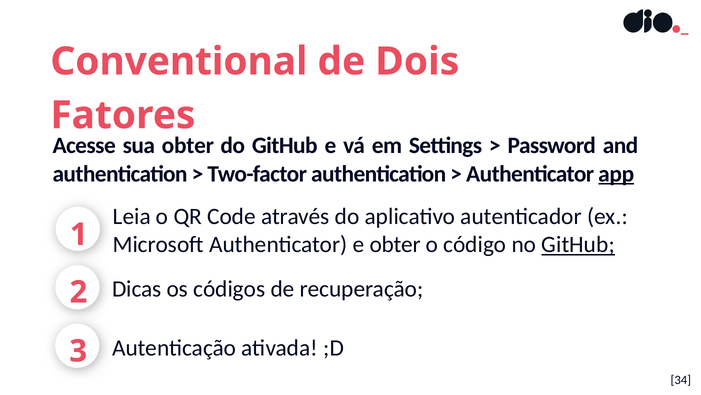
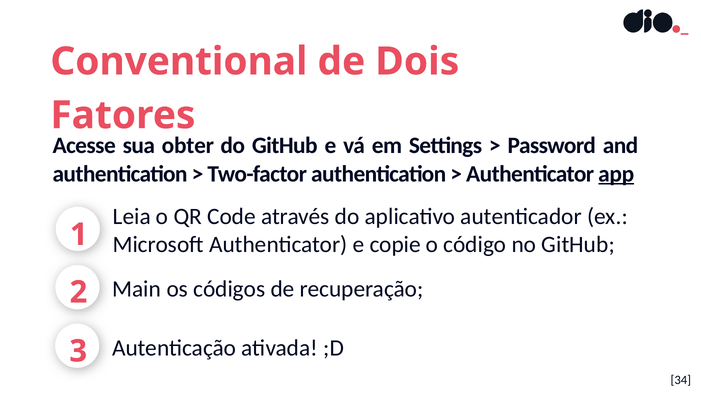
e obter: obter -> copie
GitHub at (578, 244) underline: present -> none
Dicas: Dicas -> Main
